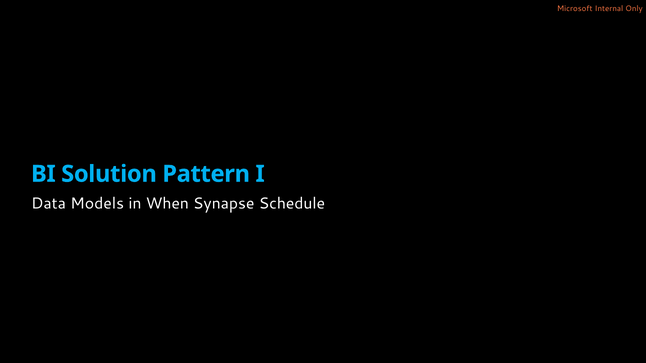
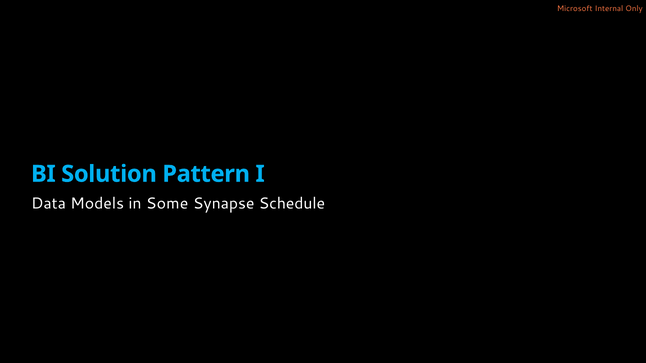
When: When -> Some
